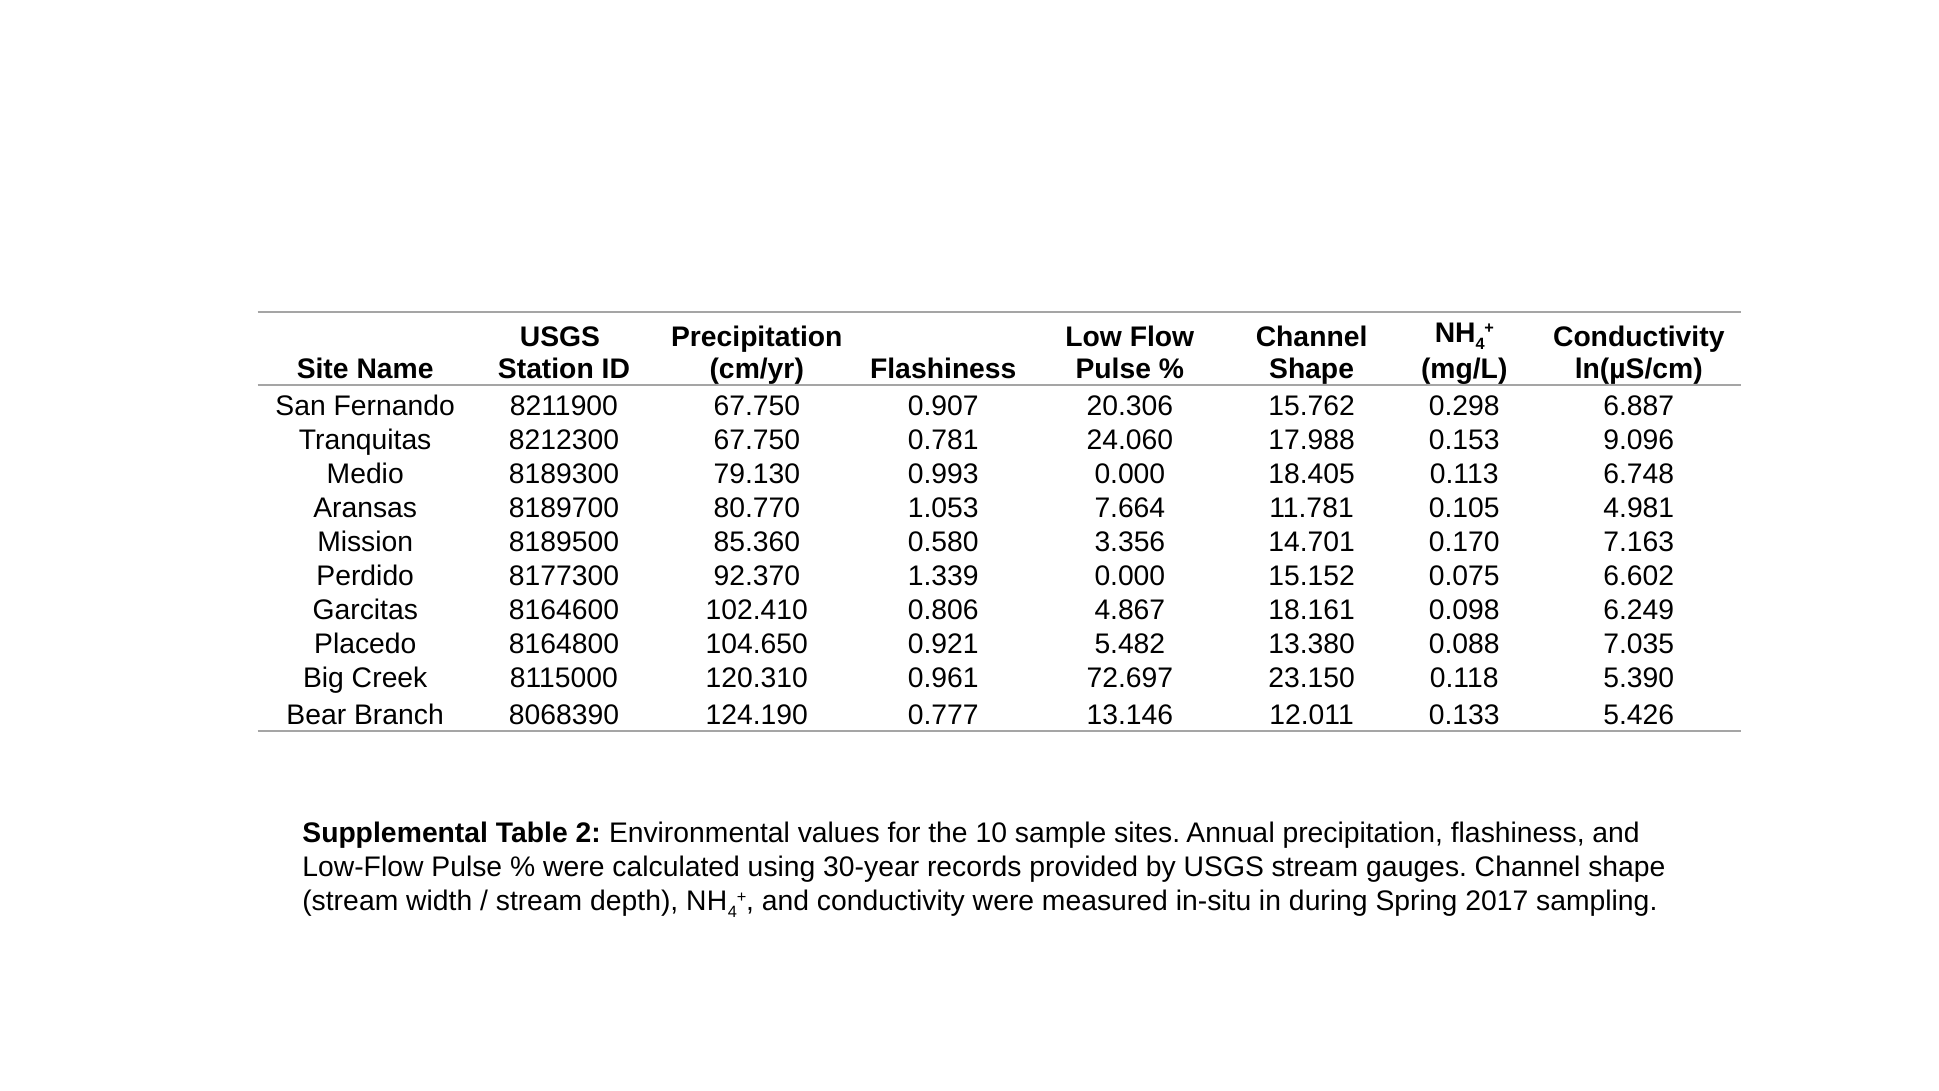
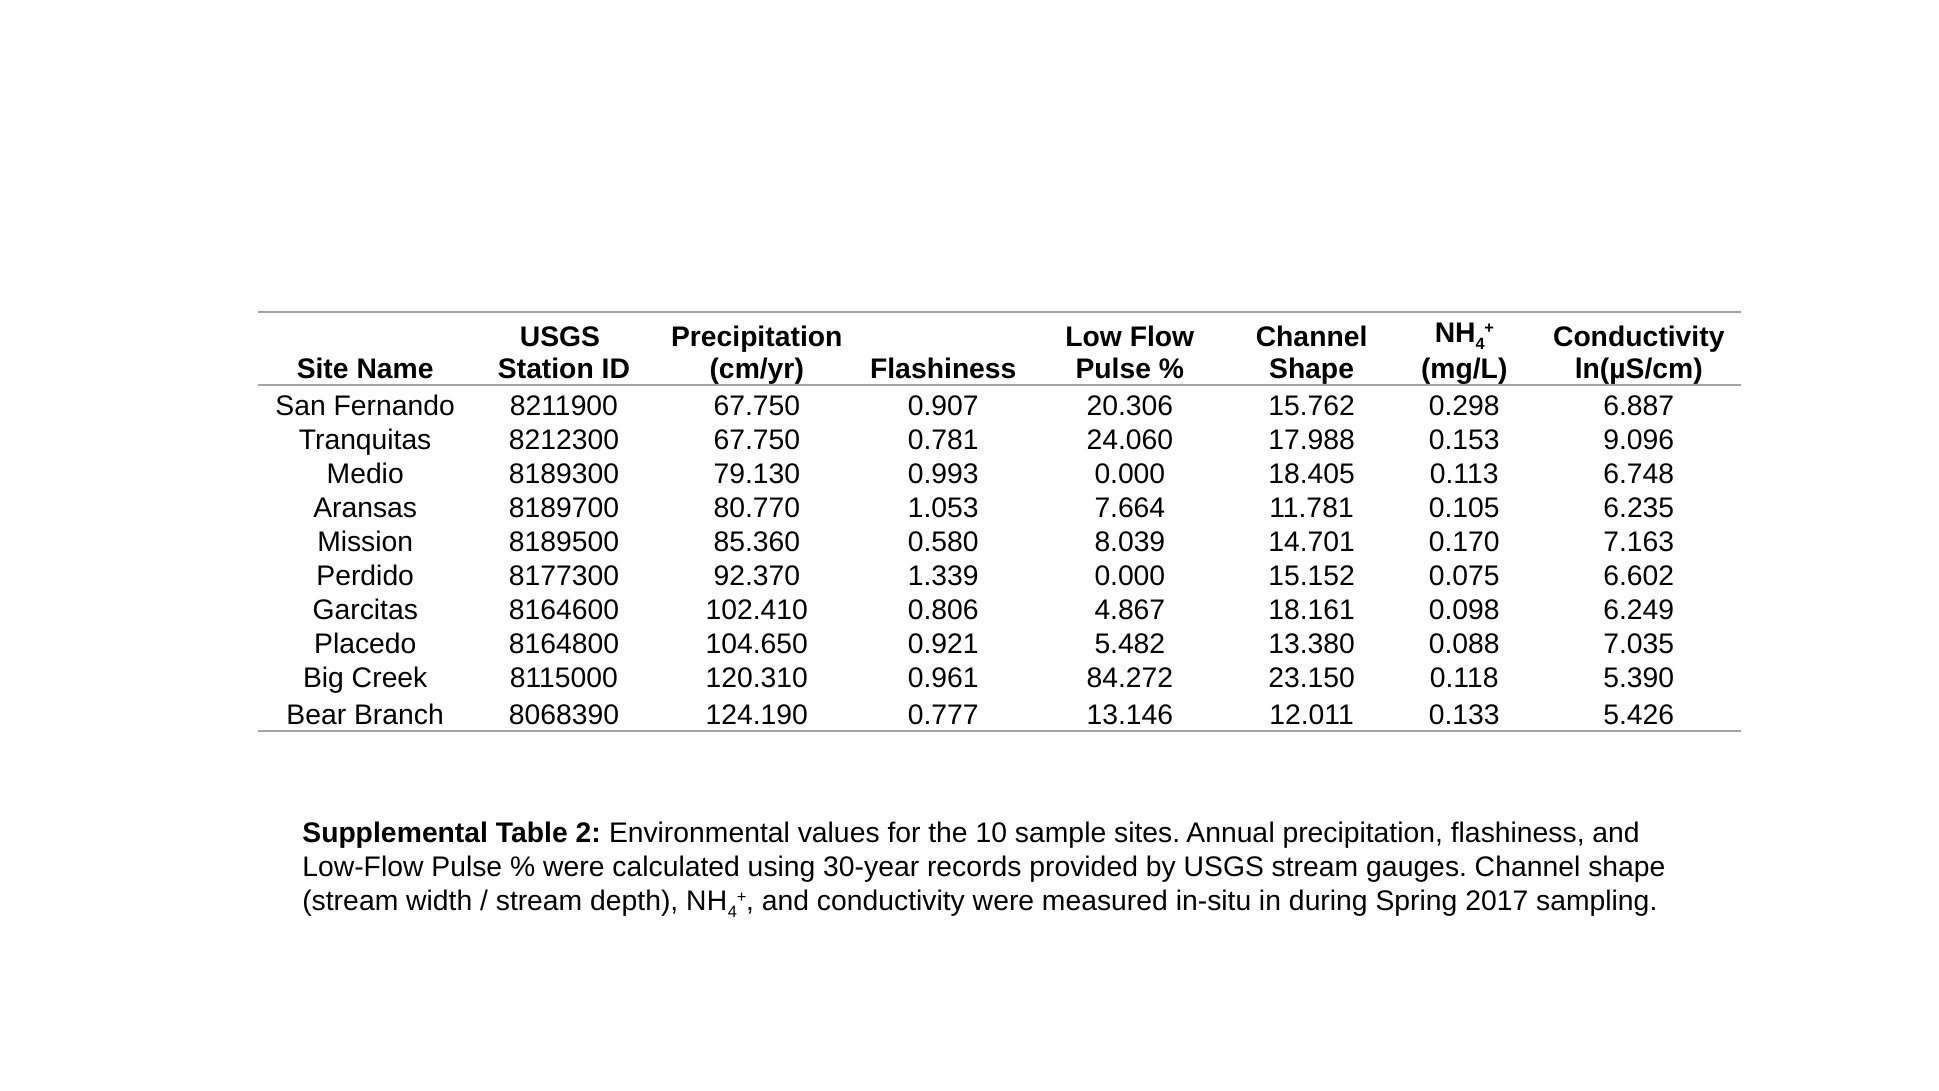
4.981: 4.981 -> 6.235
3.356: 3.356 -> 8.039
72.697: 72.697 -> 84.272
